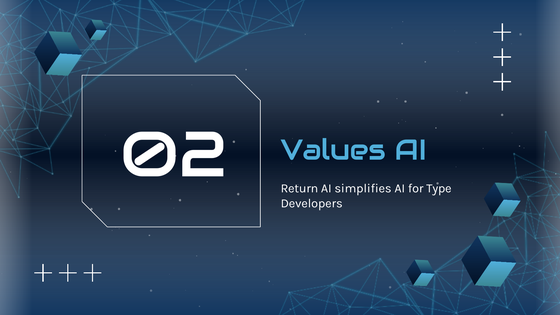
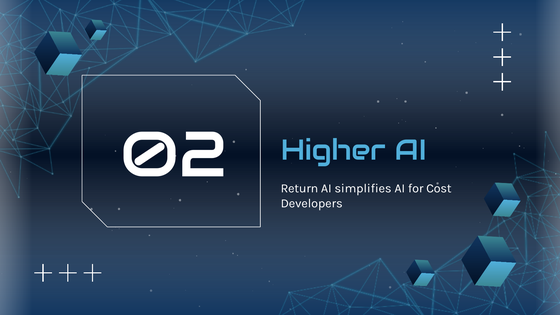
Values: Values -> Higher
Type: Type -> Cost
